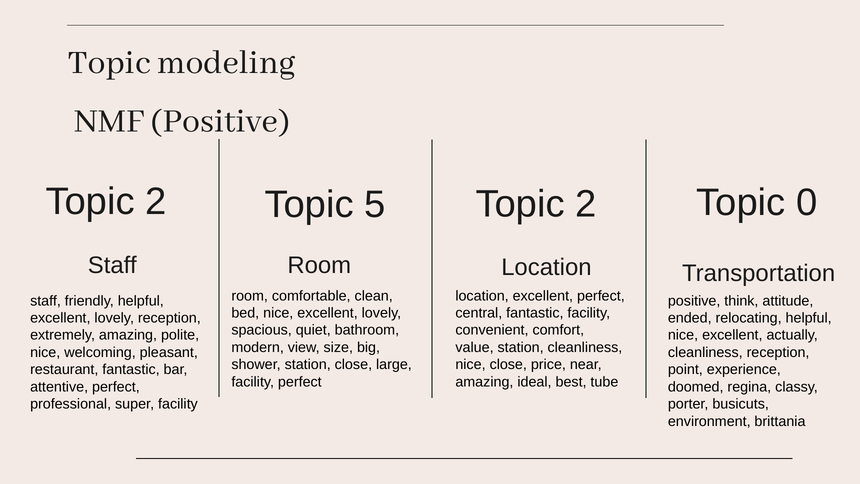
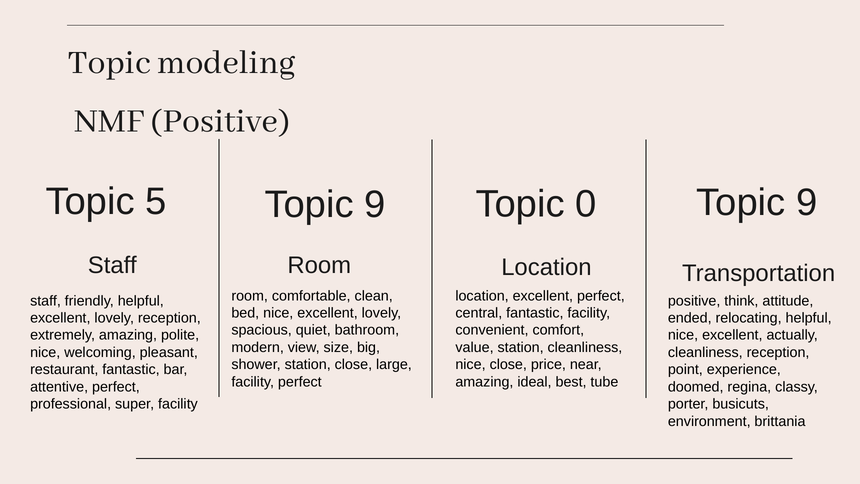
2 at (156, 202): 2 -> 5
0 at (807, 203): 0 -> 9
5 at (375, 205): 5 -> 9
2 at (586, 204): 2 -> 0
